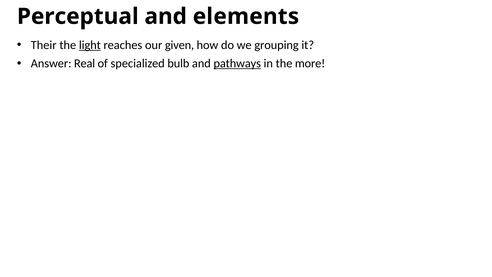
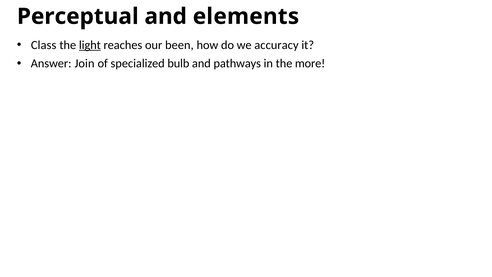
Their: Their -> Class
given: given -> been
grouping: grouping -> accuracy
Real: Real -> Join
pathways underline: present -> none
